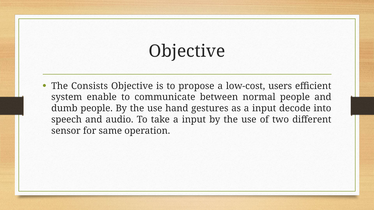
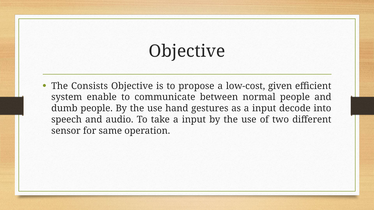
users: users -> given
